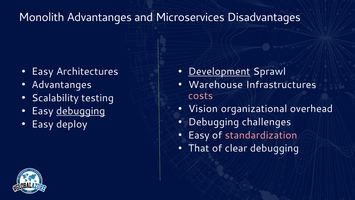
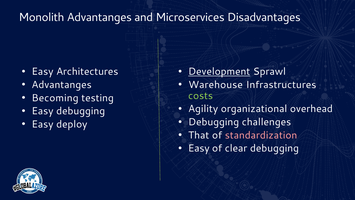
costs colour: pink -> light green
Scalability: Scalability -> Becoming
Vision: Vision -> Agility
debugging at (81, 111) underline: present -> none
Easy at (199, 135): Easy -> That
That at (199, 148): That -> Easy
